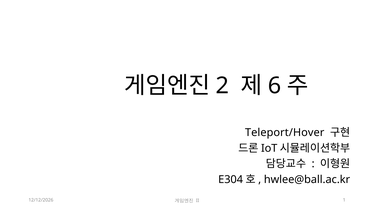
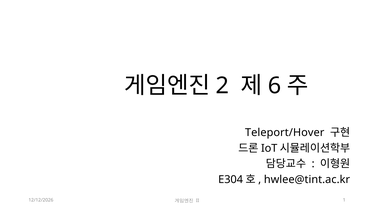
hwlee@ball.ac.kr: hwlee@ball.ac.kr -> hwlee@tint.ac.kr
